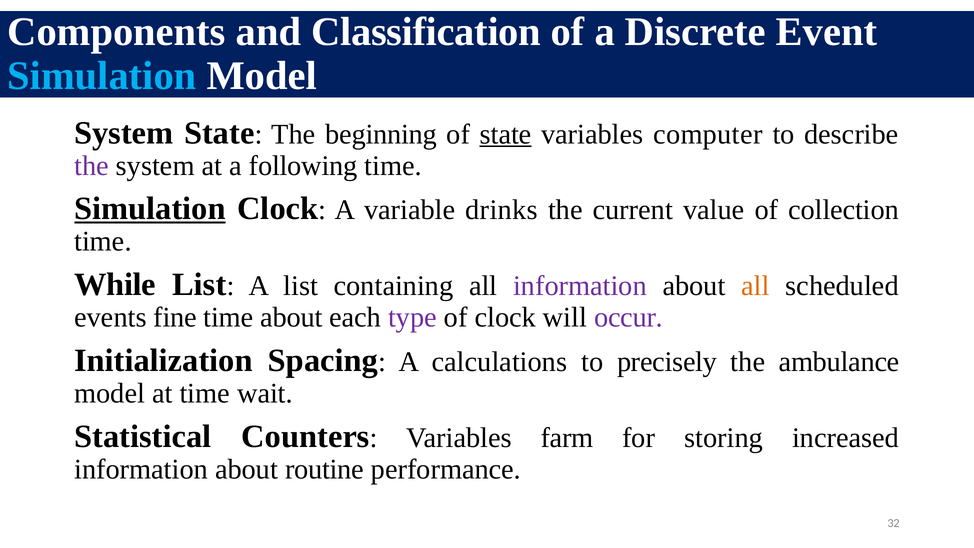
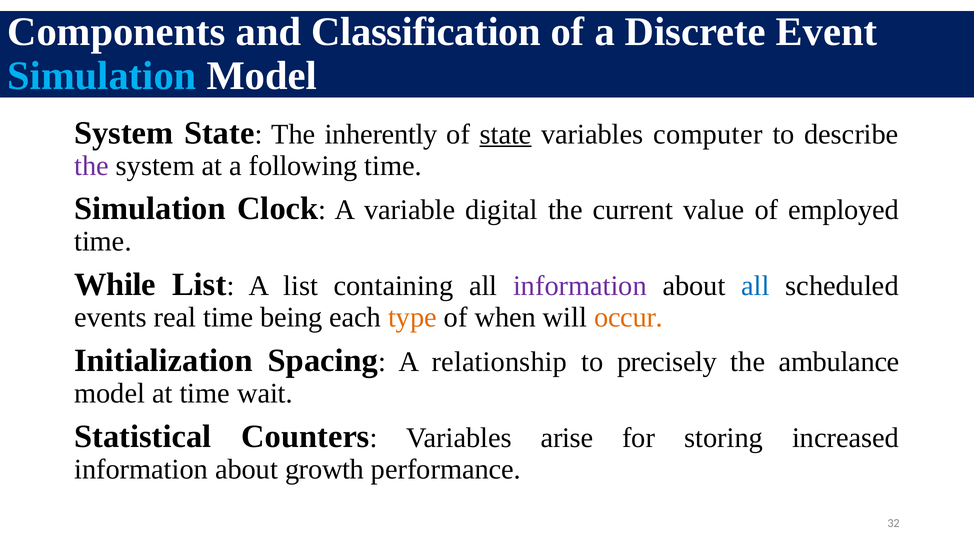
beginning: beginning -> inherently
Simulation at (150, 209) underline: present -> none
drinks: drinks -> digital
collection: collection -> employed
all at (756, 286) colour: orange -> blue
fine: fine -> real
time about: about -> being
type colour: purple -> orange
of clock: clock -> when
occur colour: purple -> orange
calculations: calculations -> relationship
farm: farm -> arise
routine: routine -> growth
